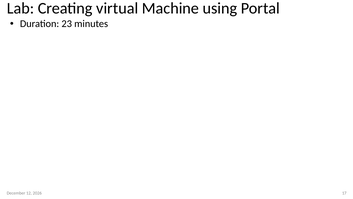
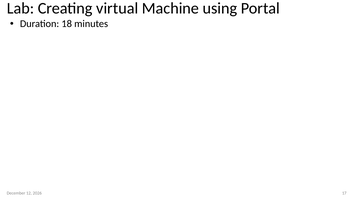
23: 23 -> 18
